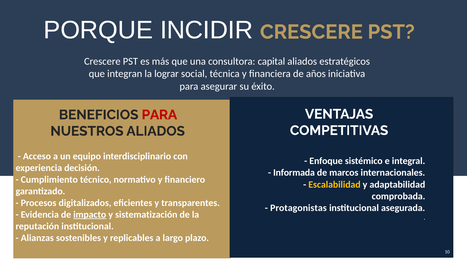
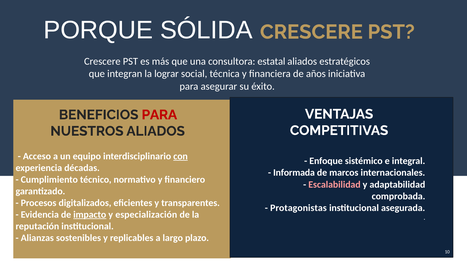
INCIDIR: INCIDIR -> SÓLIDA
capital: capital -> estatal
con underline: none -> present
decisión: decisión -> décadas
Escalabilidad colour: yellow -> pink
sistematización: sistematización -> especialización
